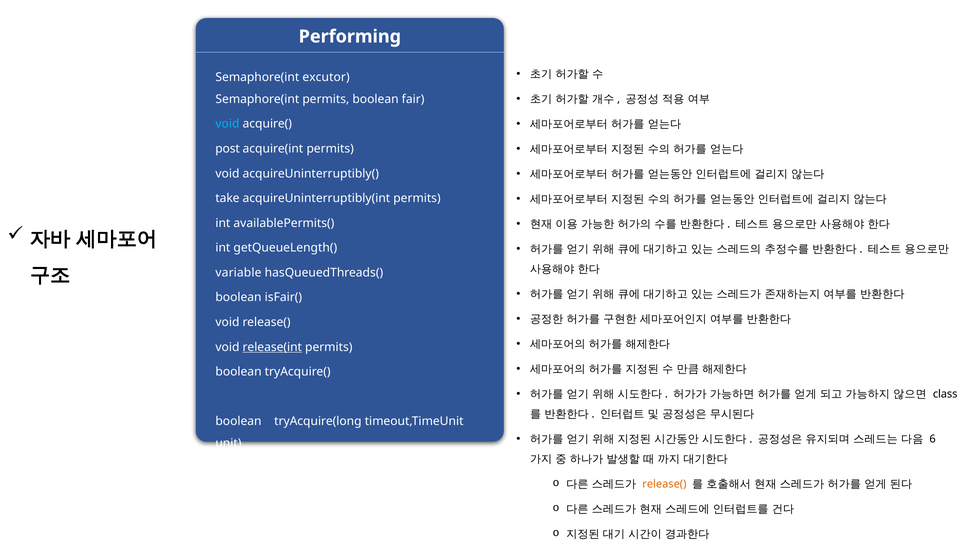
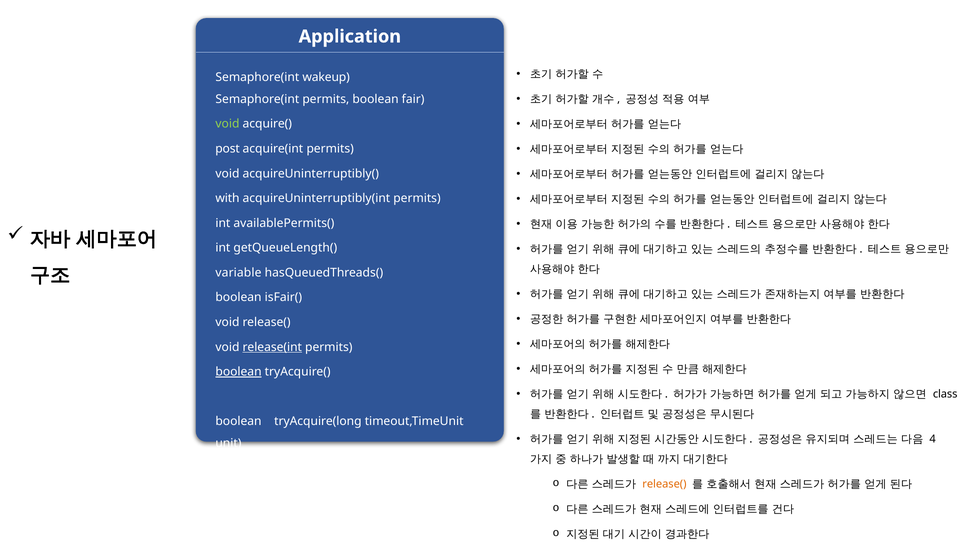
Performing: Performing -> Application
excutor: excutor -> wakeup
void at (227, 124) colour: light blue -> light green
take: take -> with
boolean at (239, 372) underline: none -> present
6: 6 -> 4
